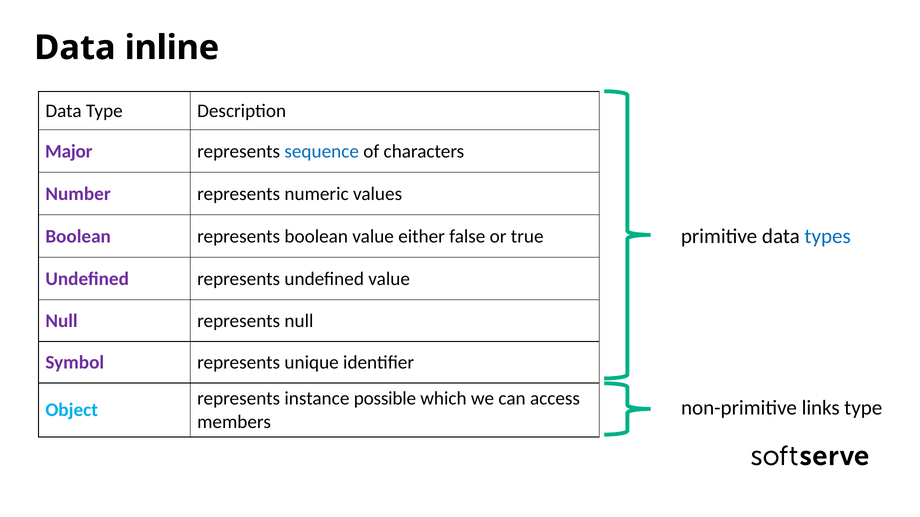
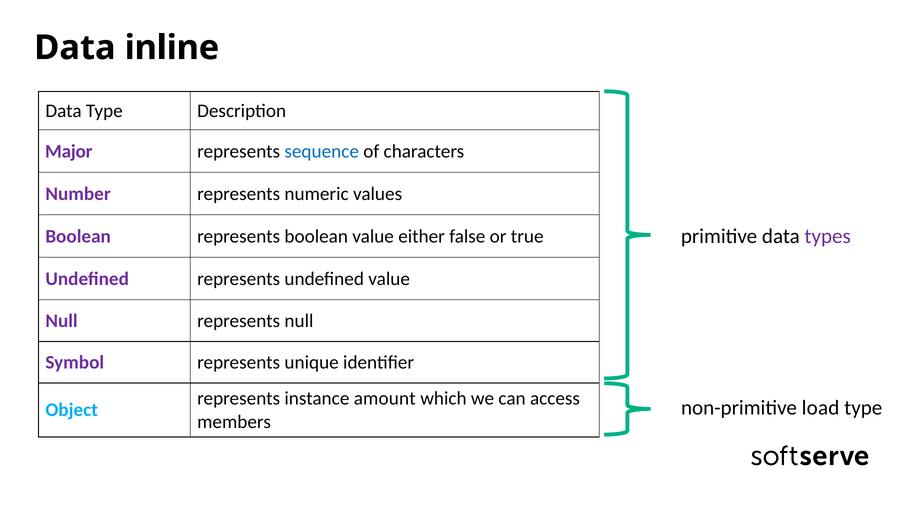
types colour: blue -> purple
possible: possible -> amount
links: links -> load
